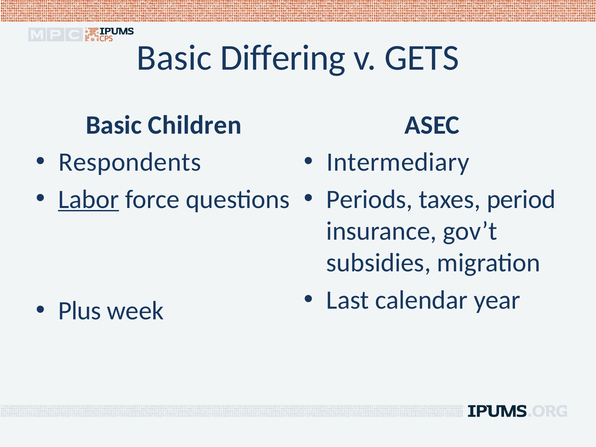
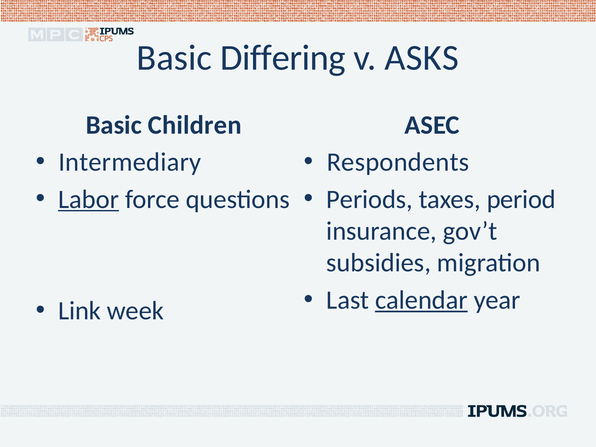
GETS: GETS -> ASKS
Intermediary: Intermediary -> Respondents
Respondents: Respondents -> Intermediary
calendar underline: none -> present
Plus: Plus -> Link
